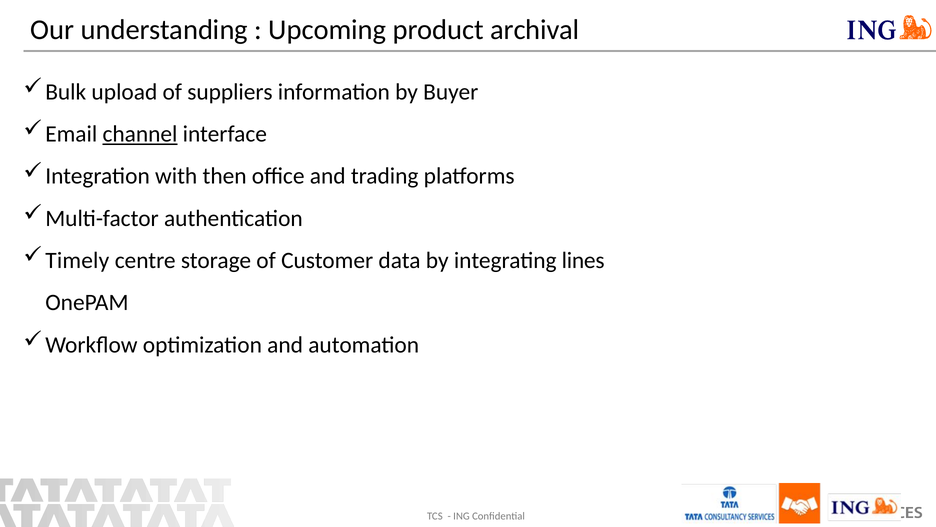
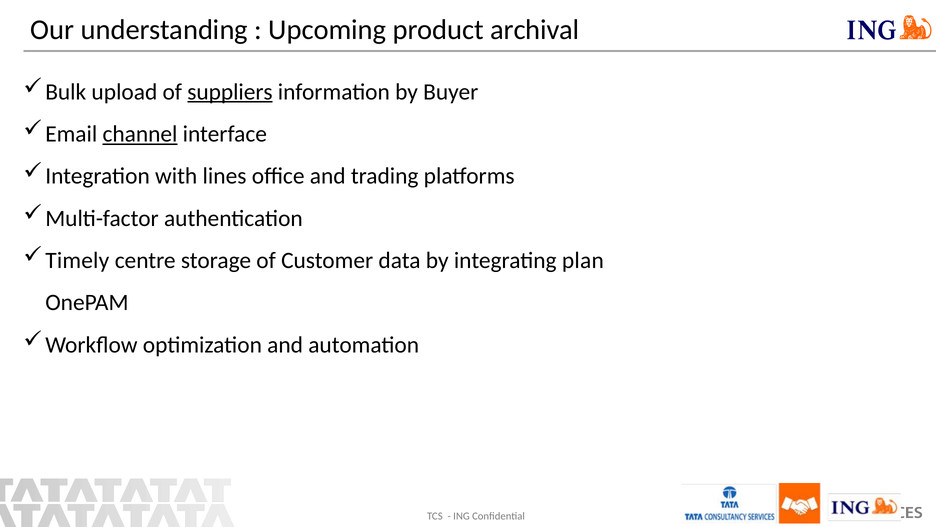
suppliers underline: none -> present
then: then -> lines
lines: lines -> plan
